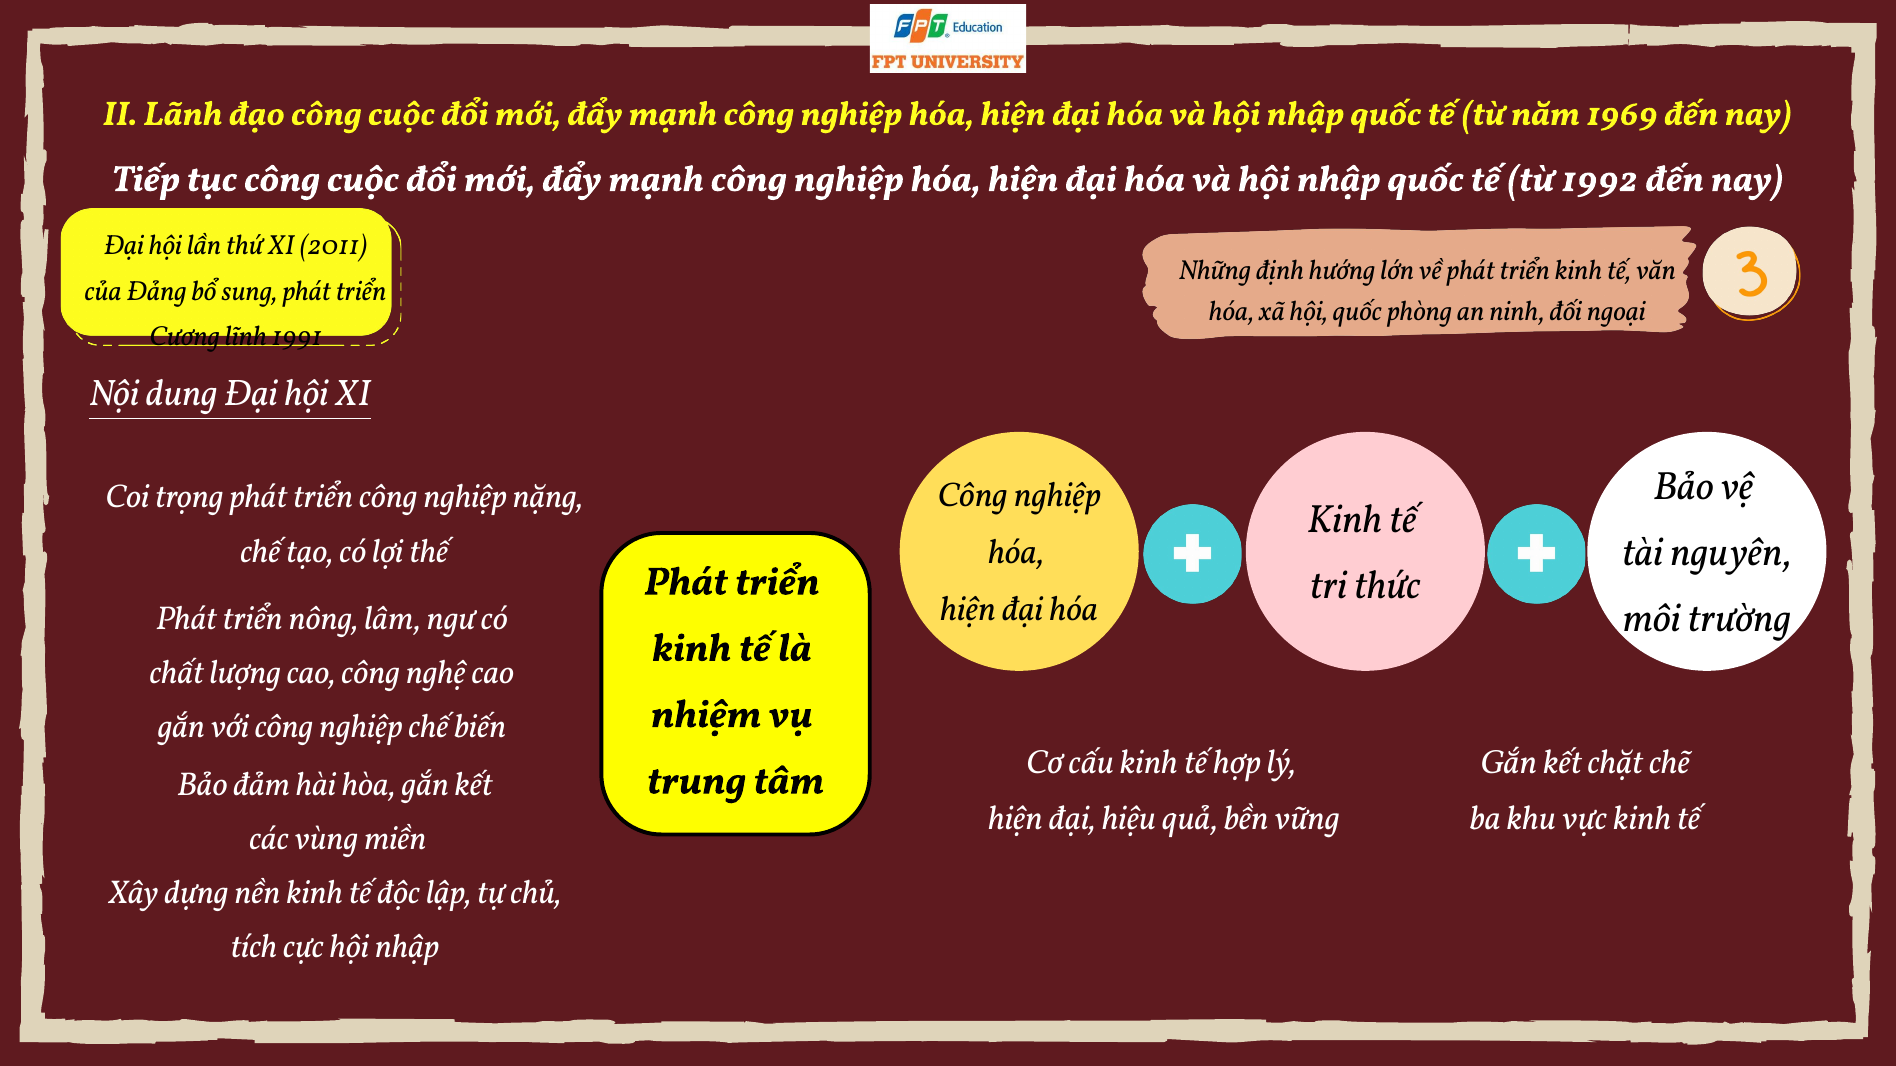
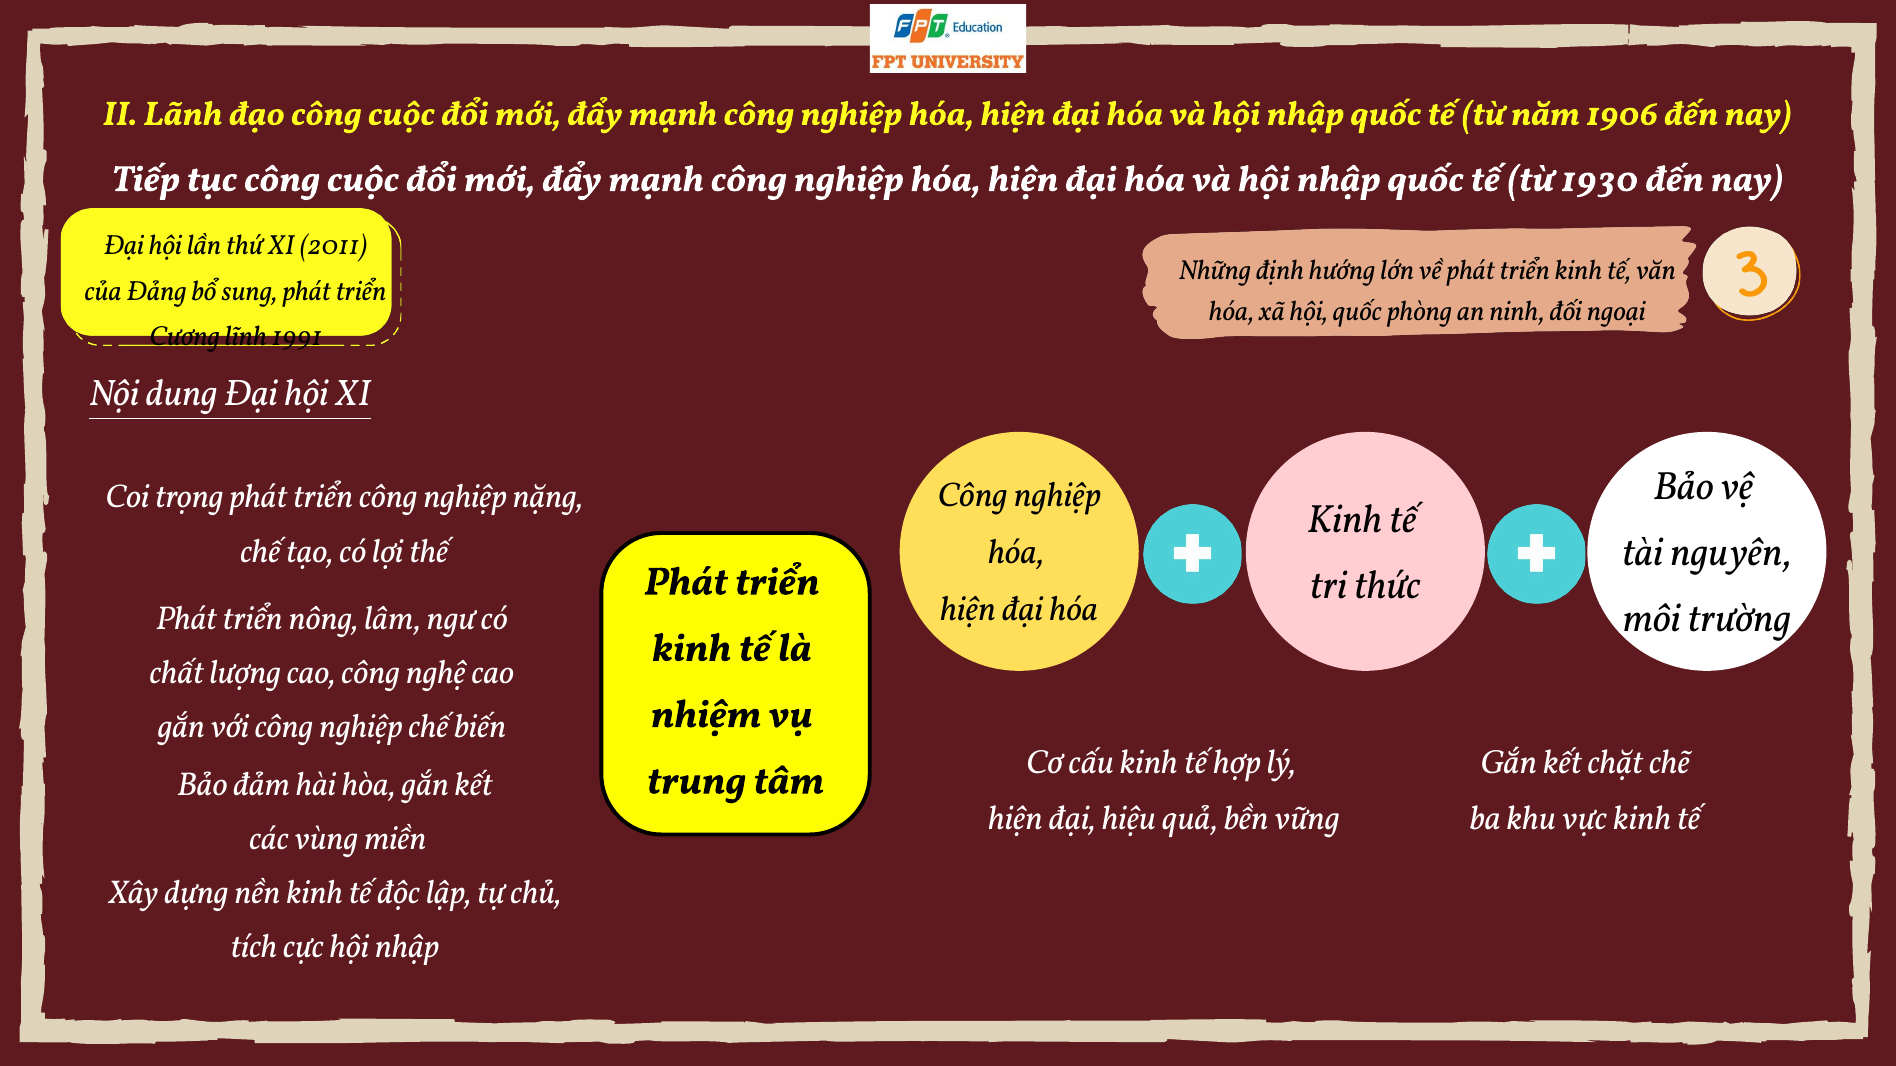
1969: 1969 -> 1906
1992: 1992 -> 1930
